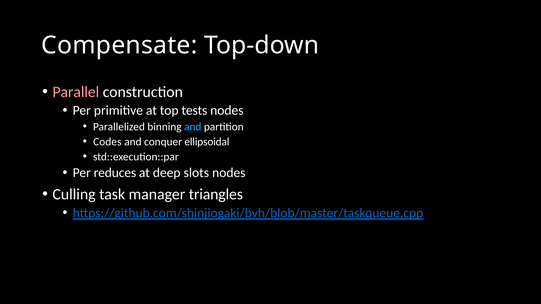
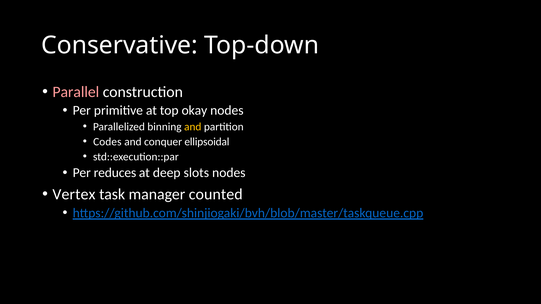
Compensate: Compensate -> Conservative
tests: tests -> okay
and at (193, 127) colour: light blue -> yellow
Culling: Culling -> Vertex
triangles: triangles -> counted
